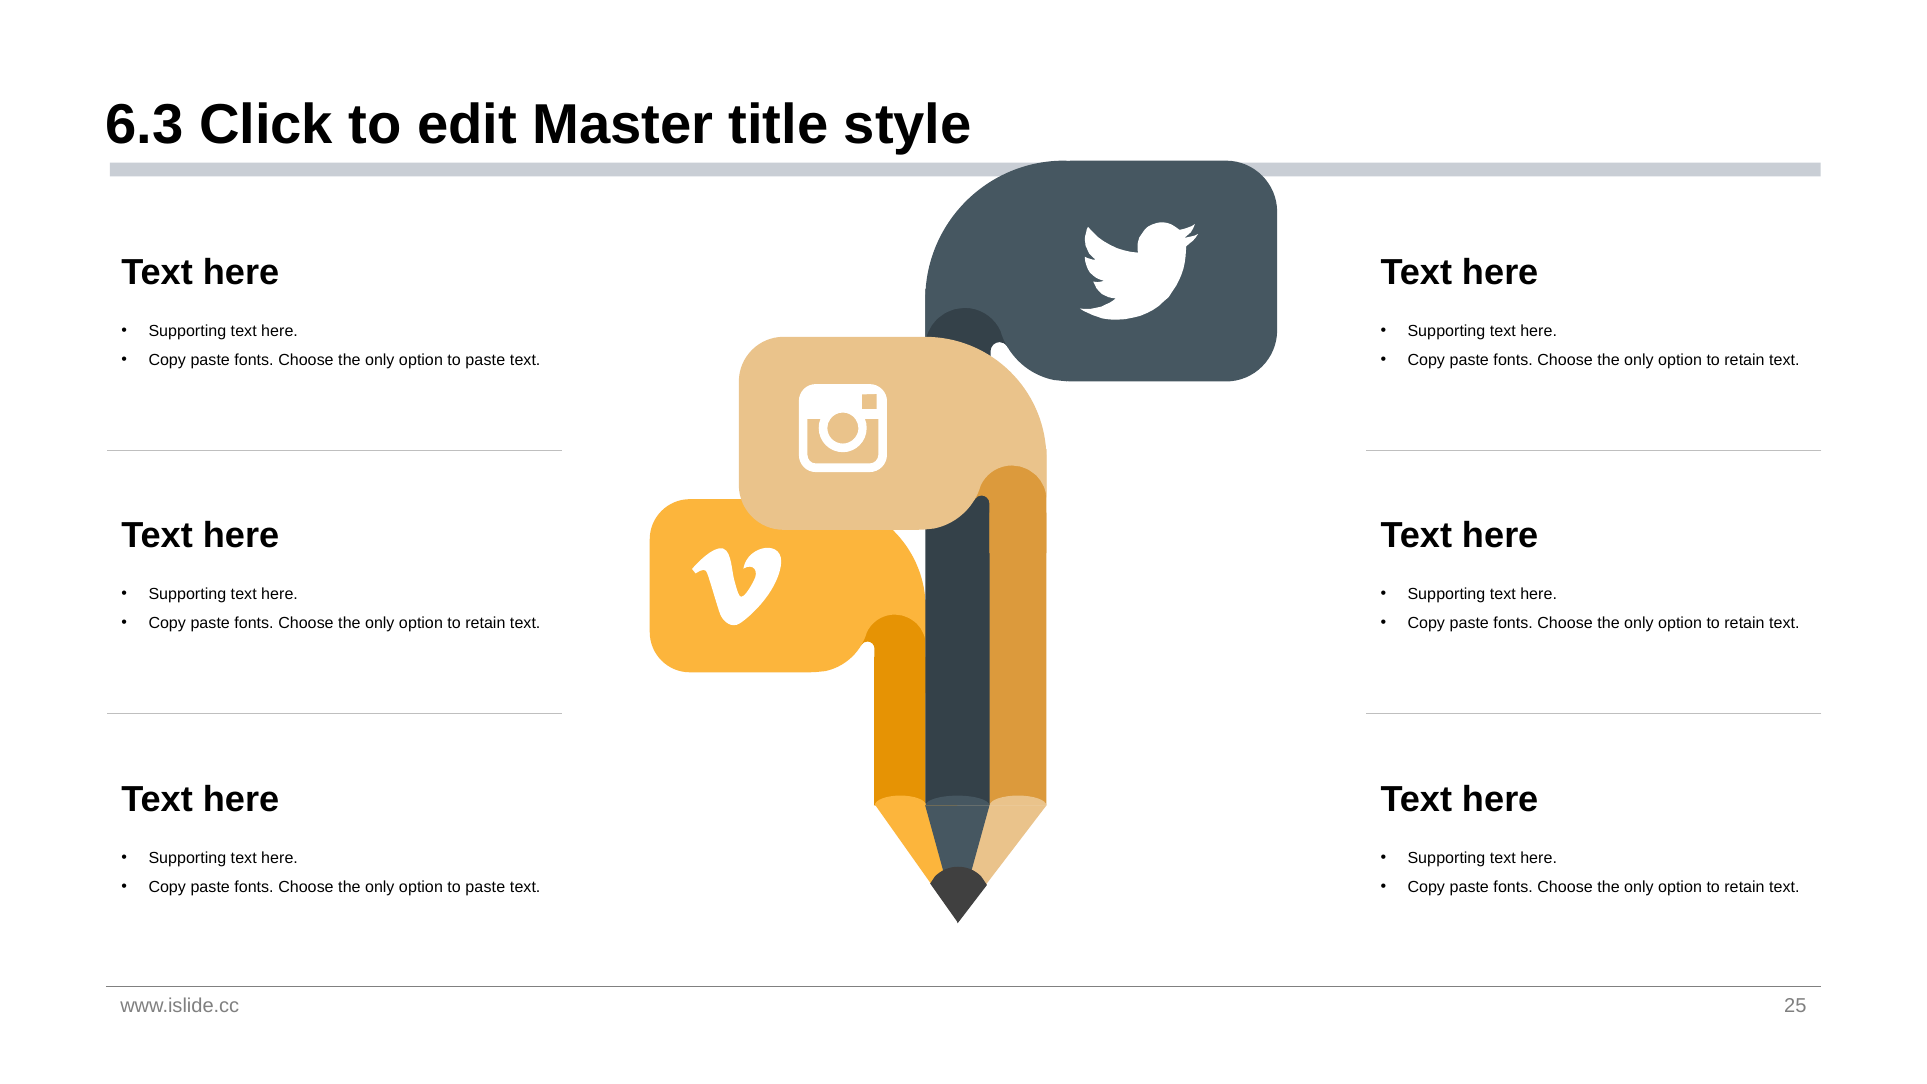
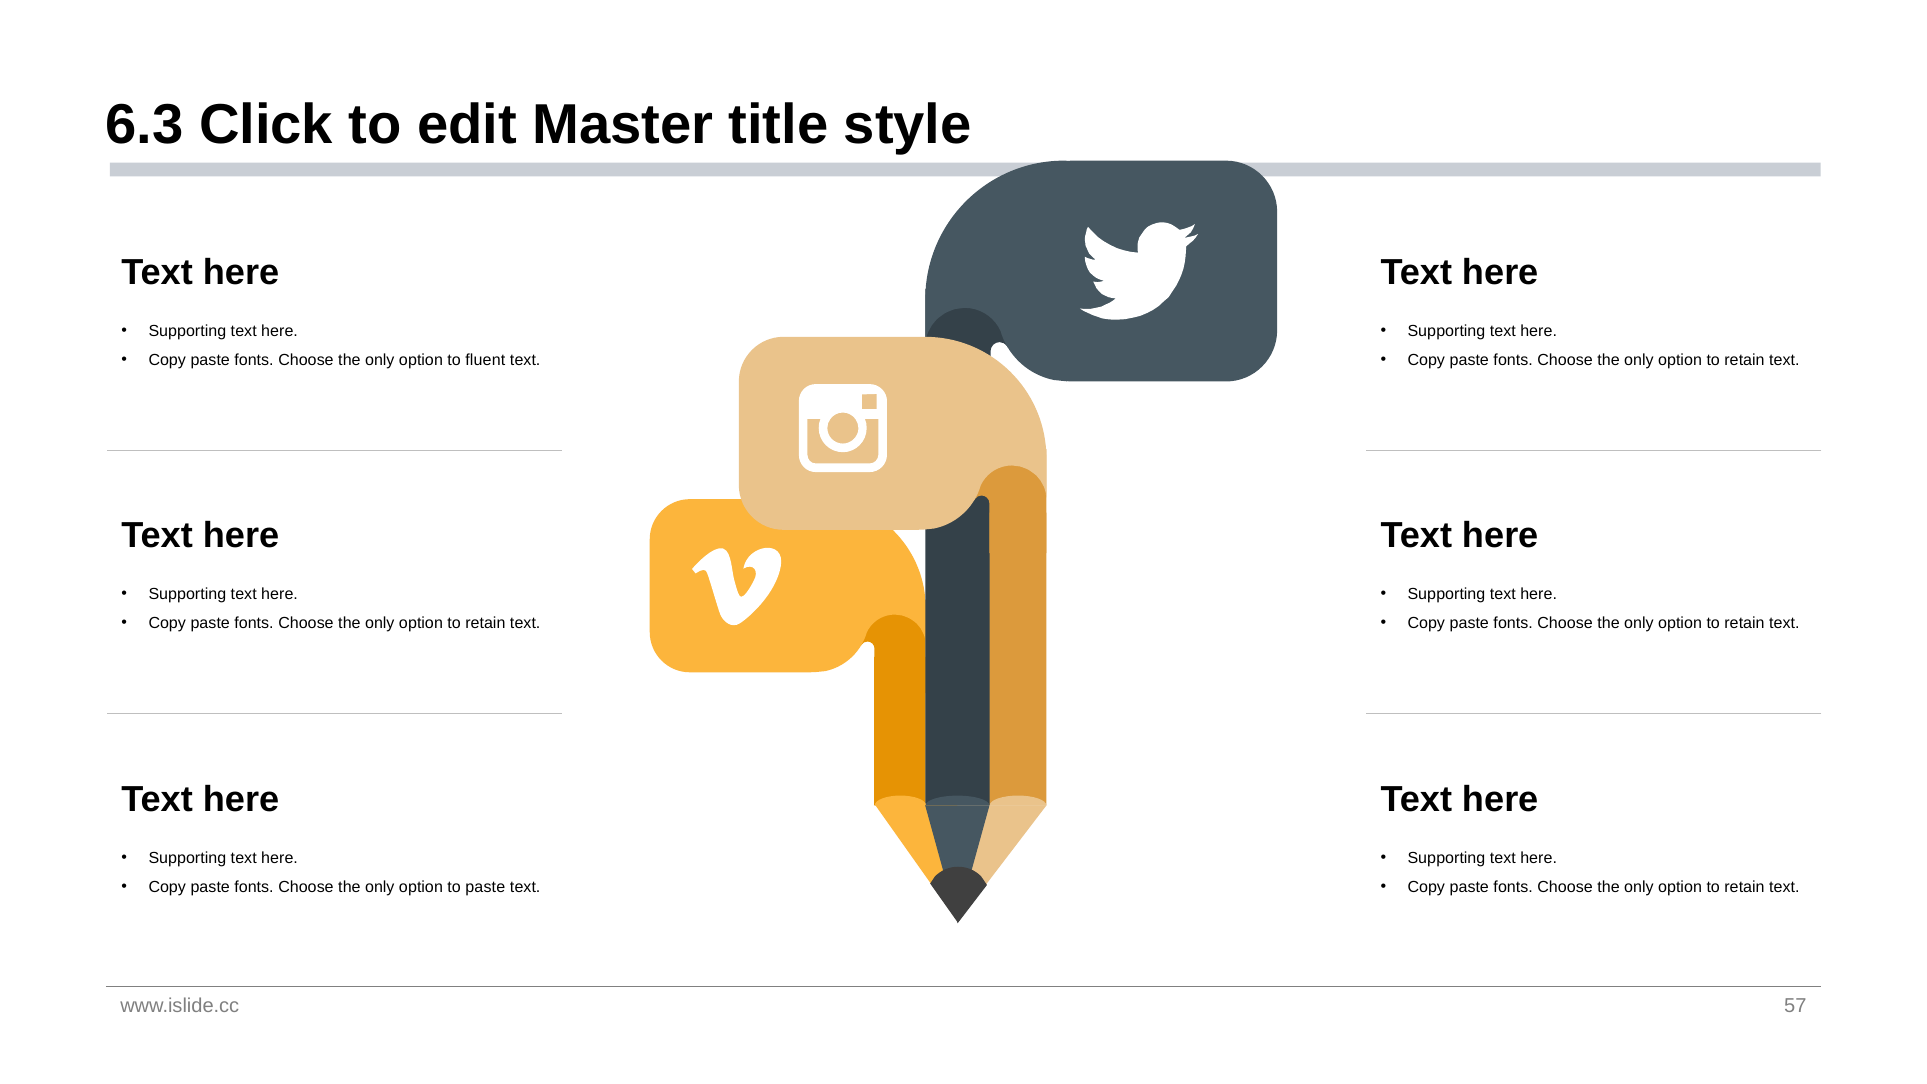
paste at (485, 360): paste -> fluent
25: 25 -> 57
